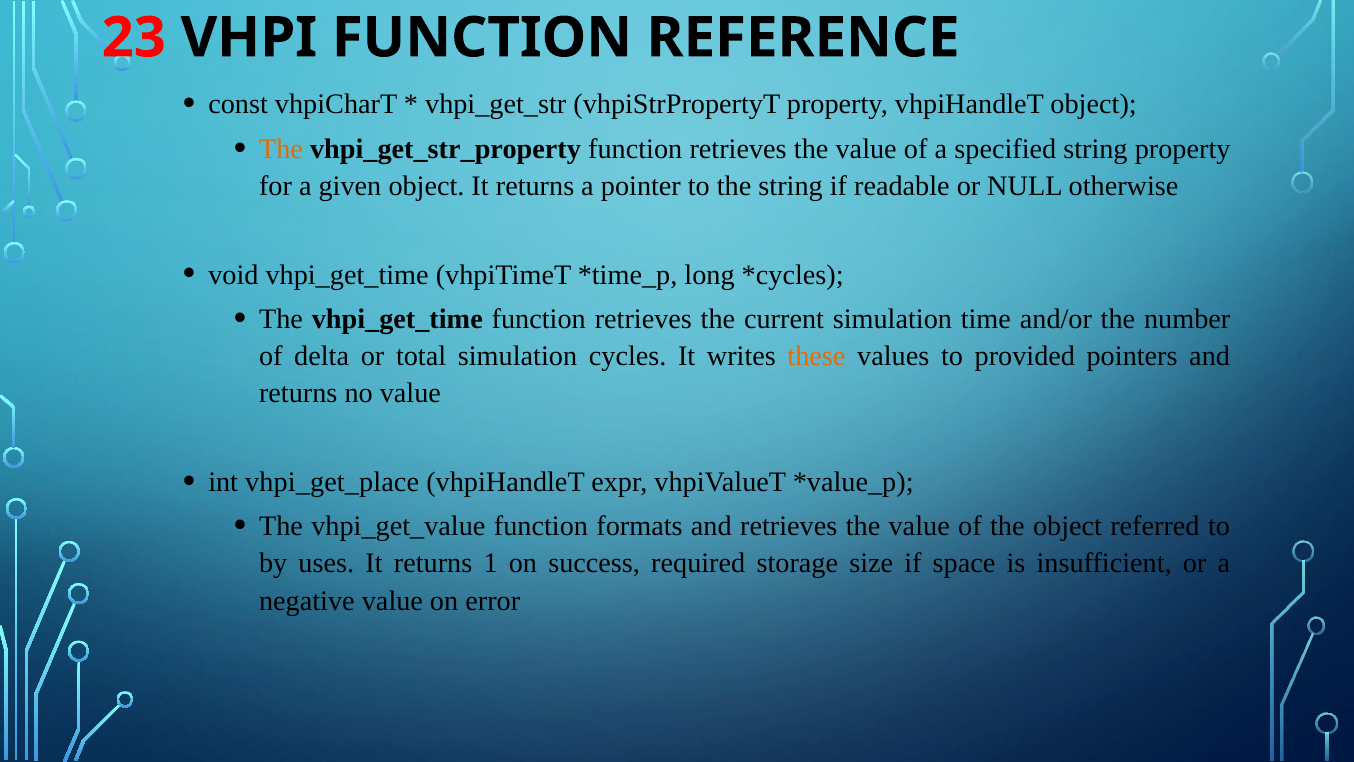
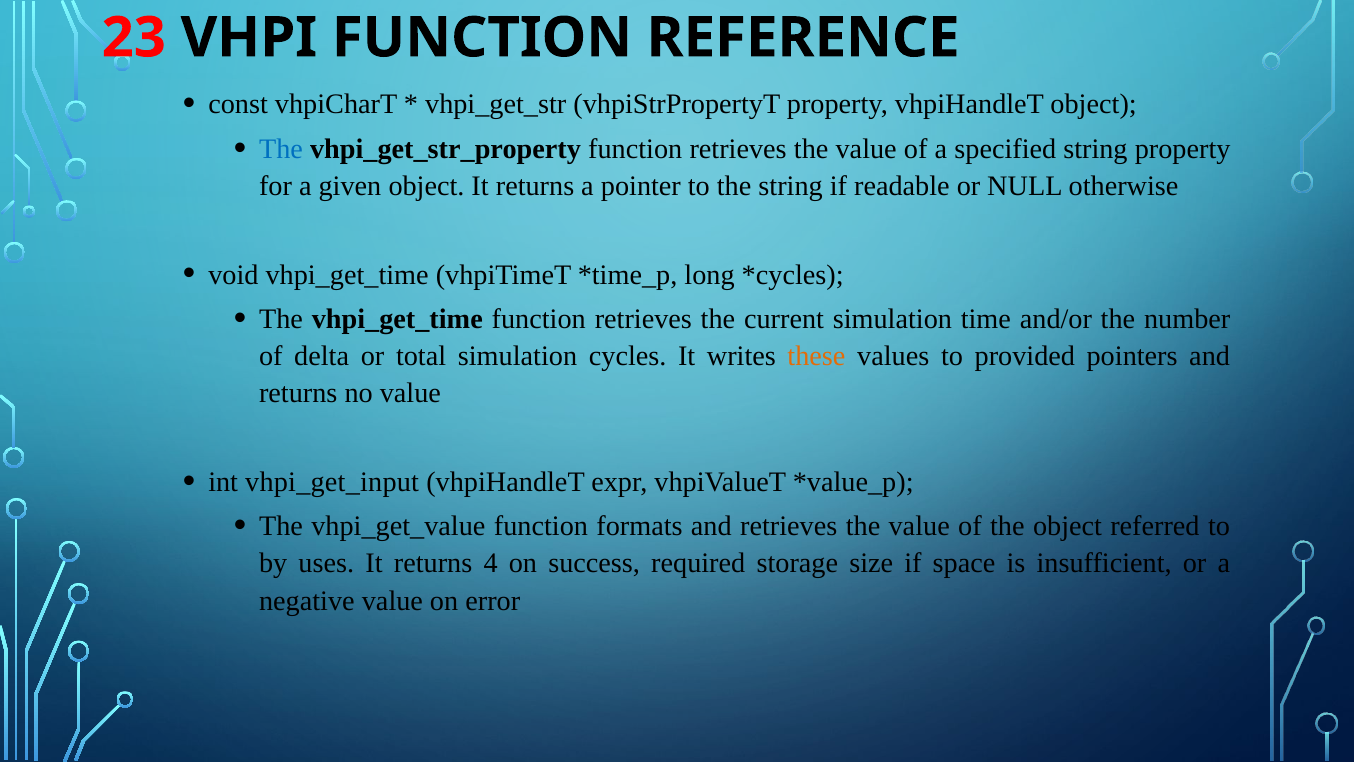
The at (281, 149) colour: orange -> blue
vhpi_get_place: vhpi_get_place -> vhpi_get_input
1: 1 -> 4
